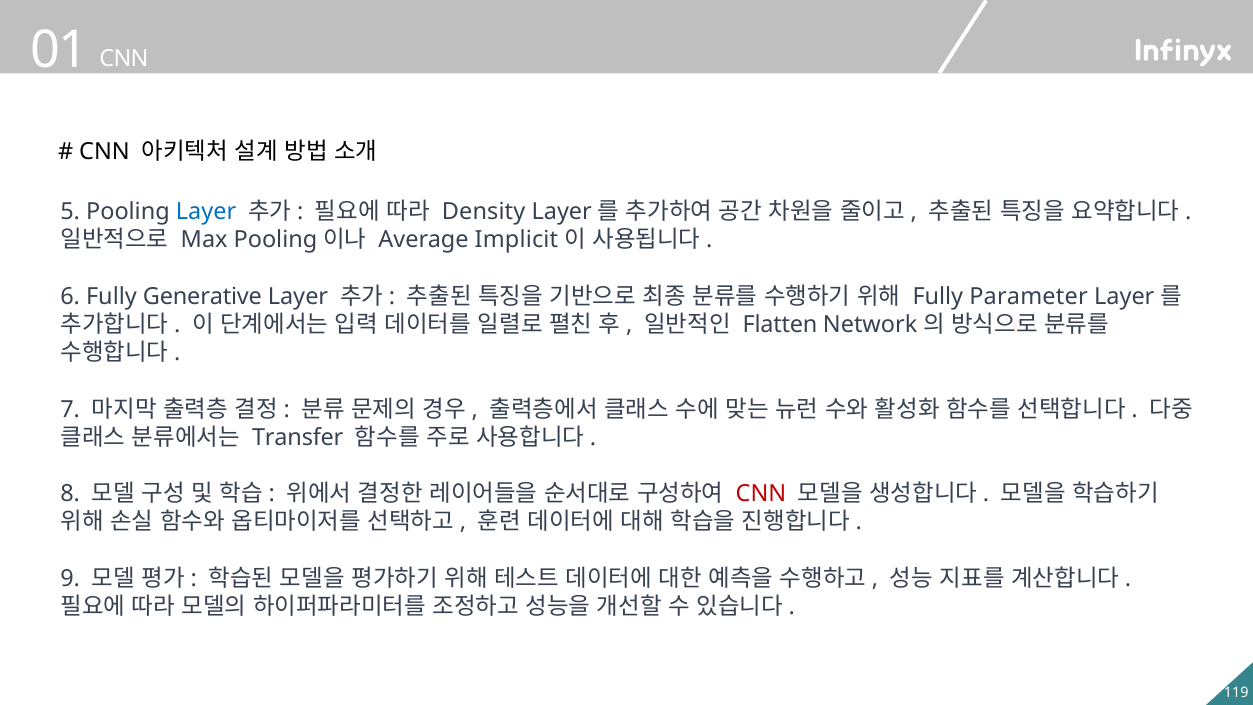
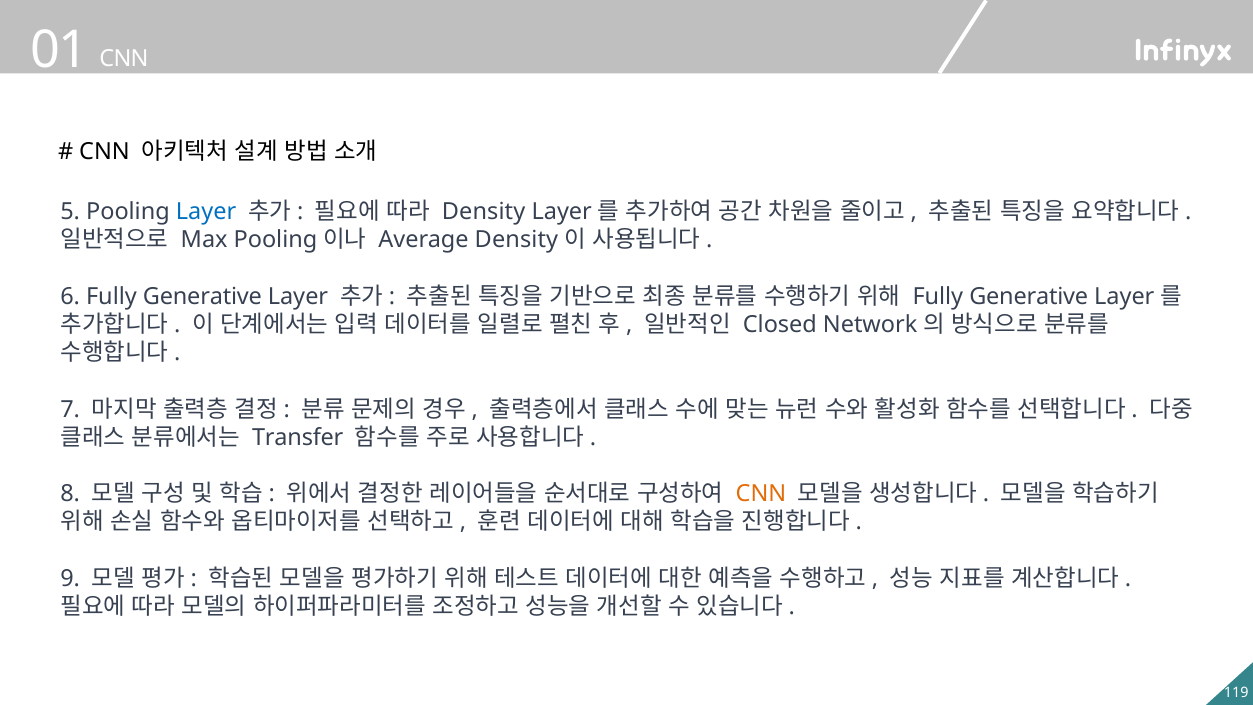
Average Implicit: Implicit -> Density
Parameter at (1029, 296): Parameter -> Generative
Flatten: Flatten -> Closed
CNN at (761, 494) colour: red -> orange
